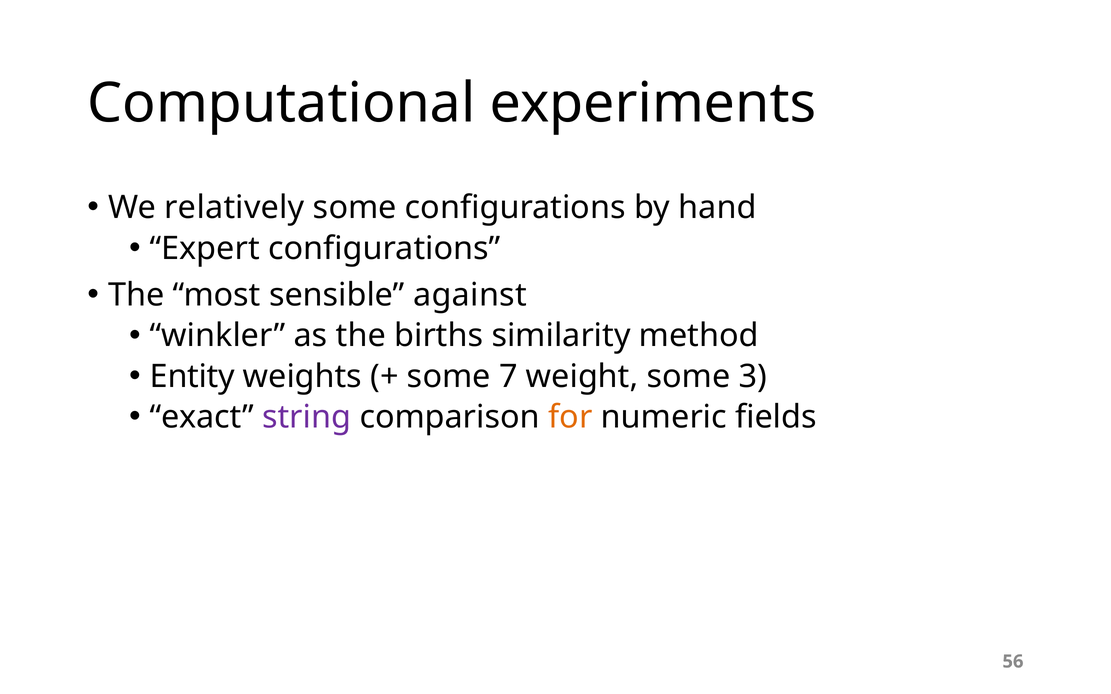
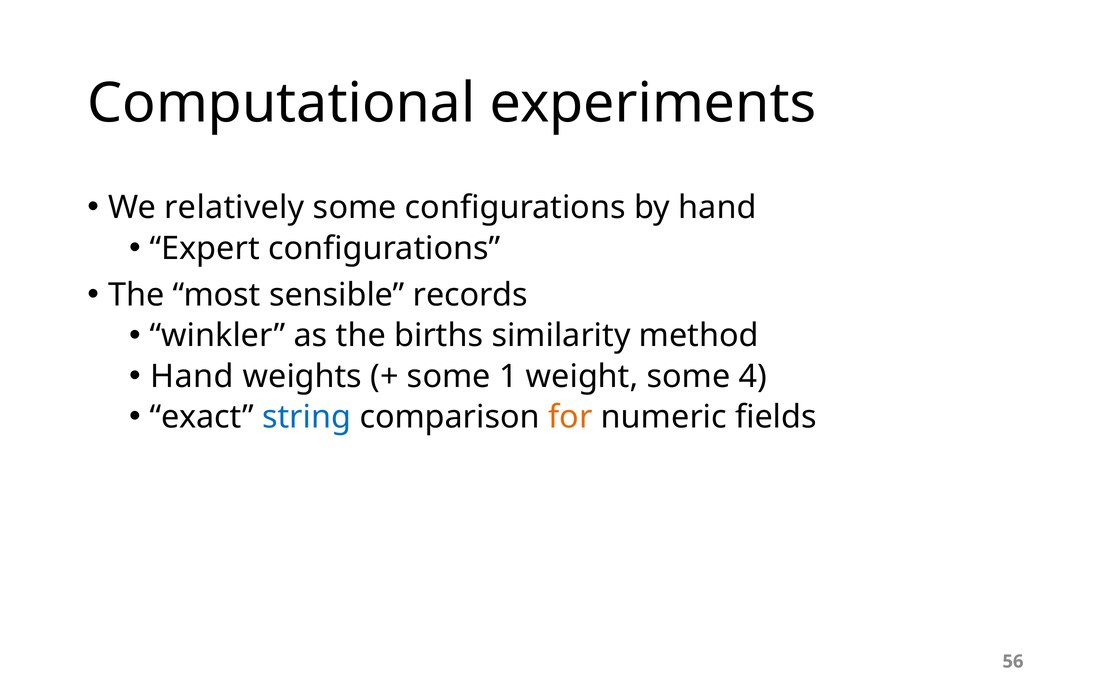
against: against -> records
Entity at (192, 377): Entity -> Hand
7: 7 -> 1
3: 3 -> 4
string colour: purple -> blue
